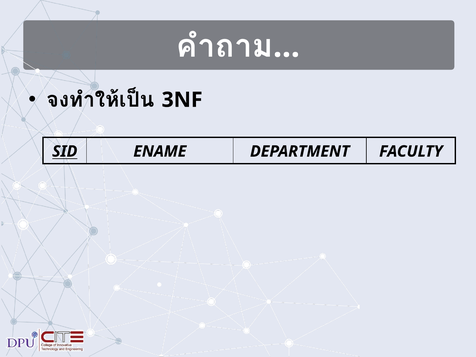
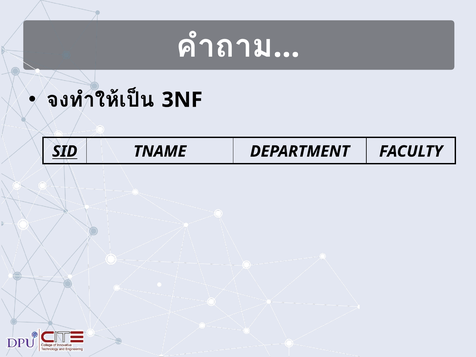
ENAME: ENAME -> TNAME
